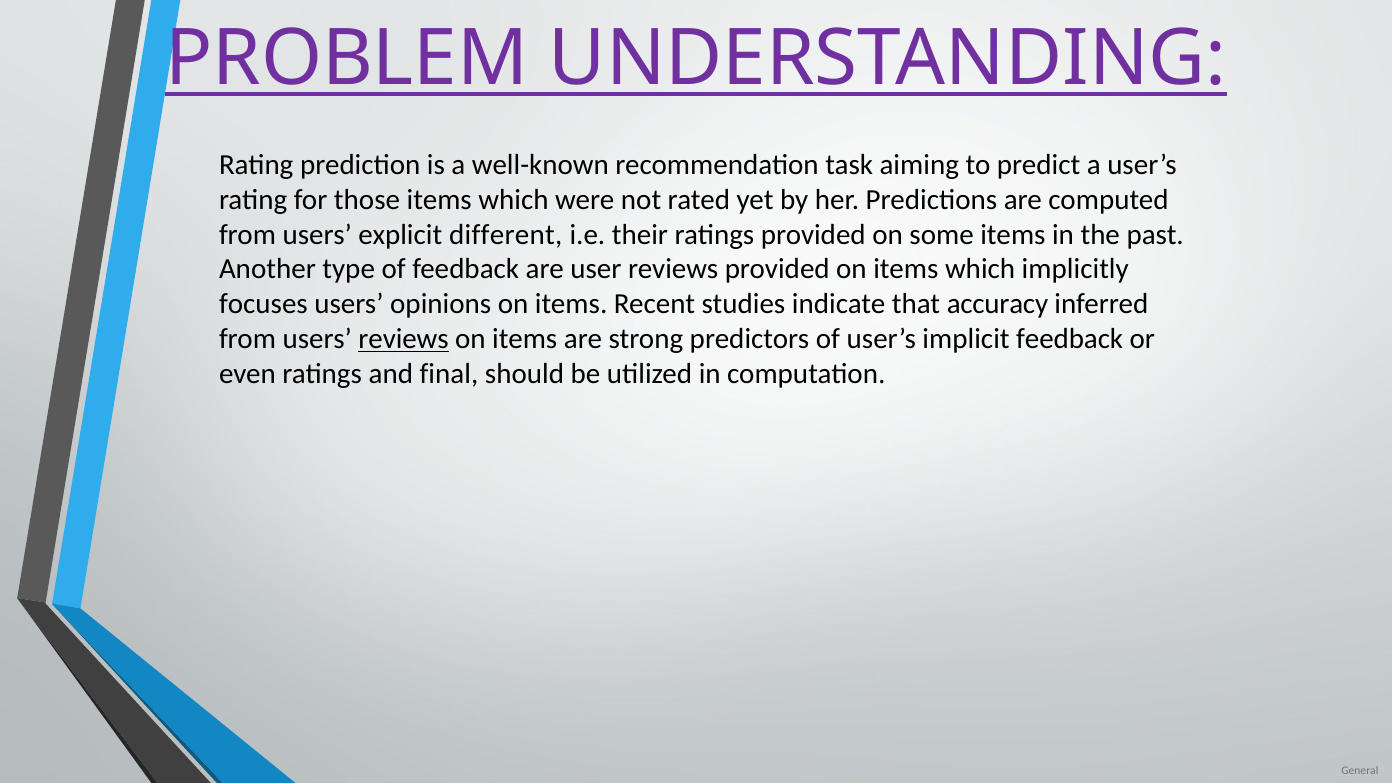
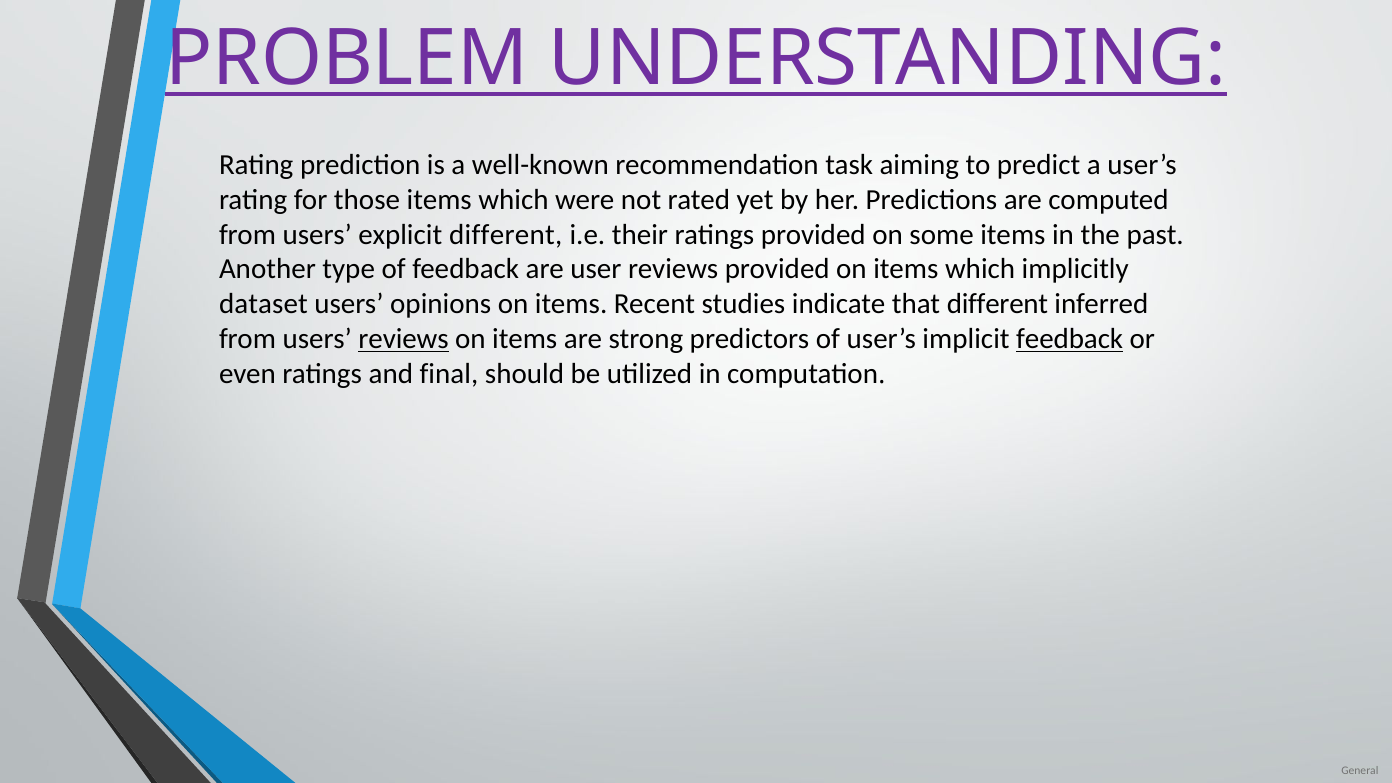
focuses: focuses -> dataset
that accuracy: accuracy -> different
feedback at (1070, 339) underline: none -> present
